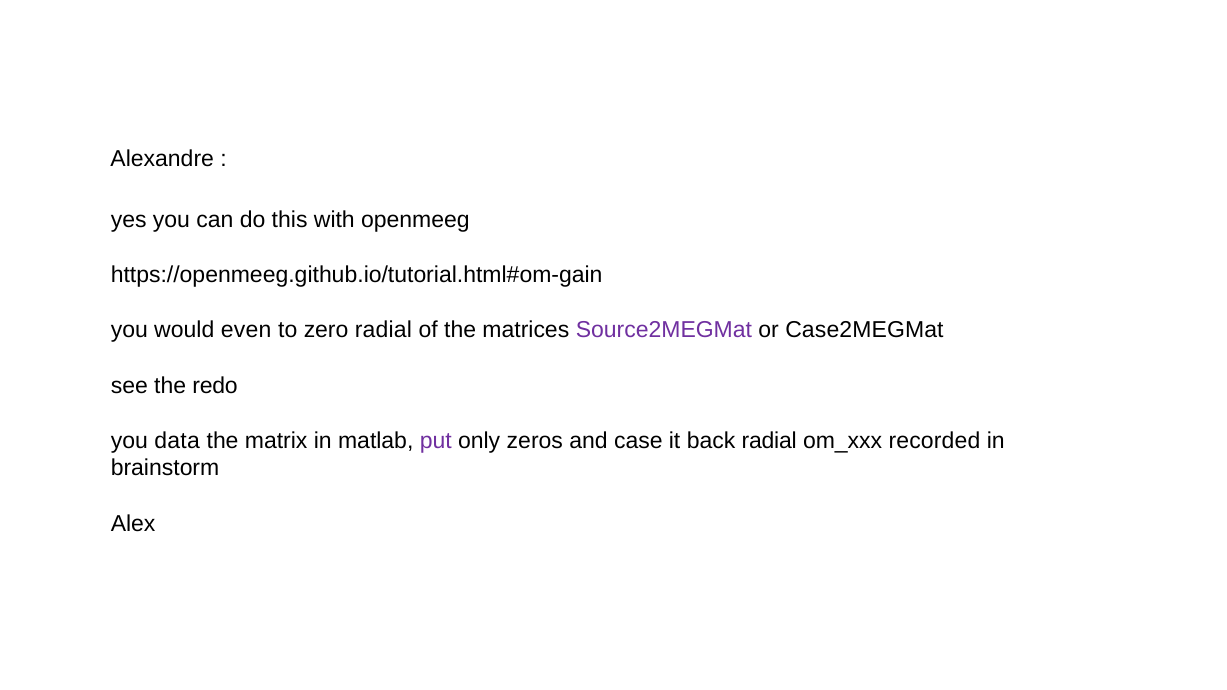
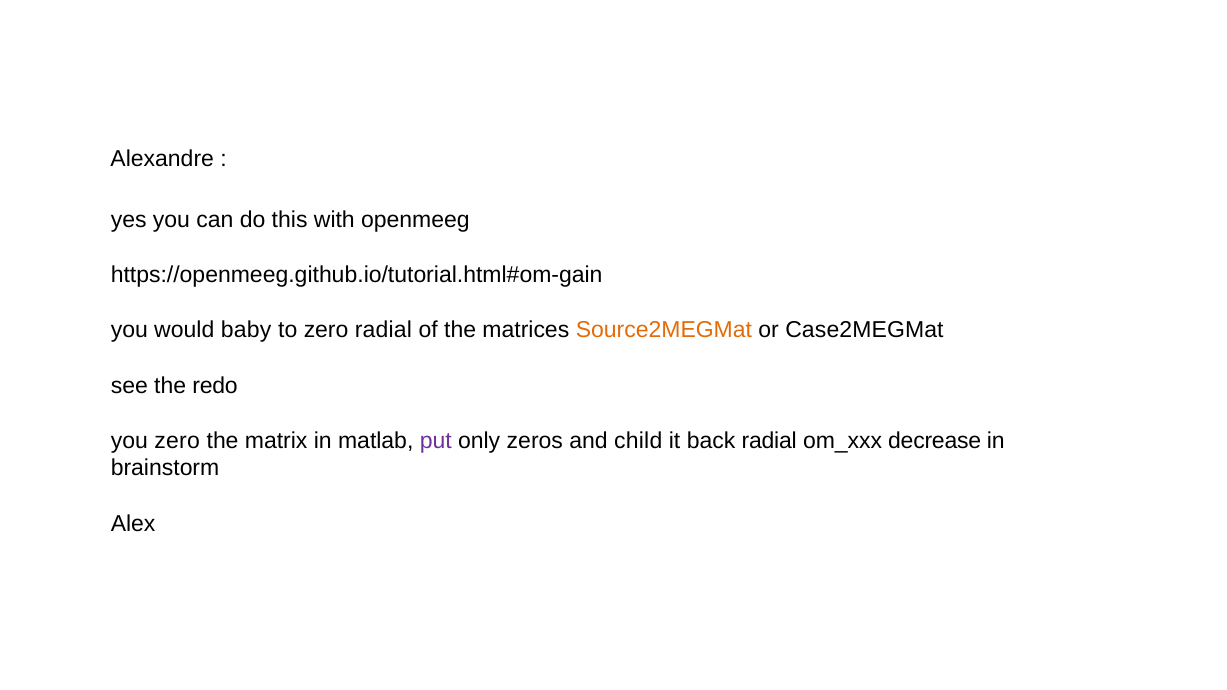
even: even -> baby
Source2MEGMat colour: purple -> orange
you data: data -> zero
case: case -> child
recorded: recorded -> decrease
